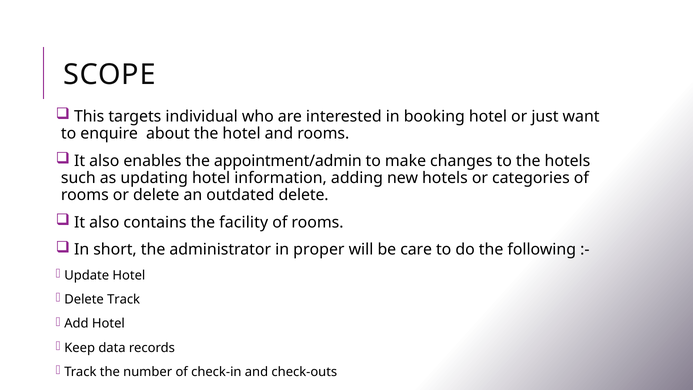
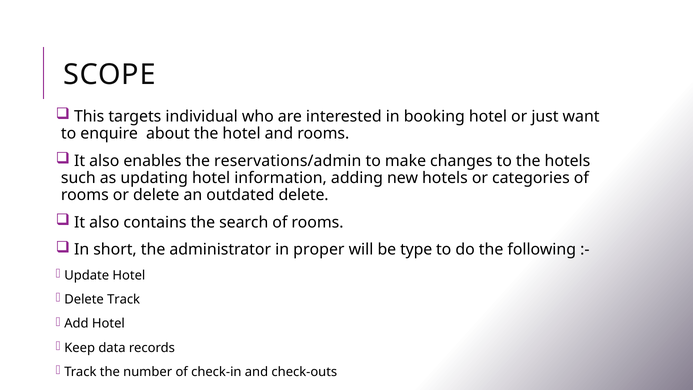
appointment/admin: appointment/admin -> reservations/admin
facility: facility -> search
care: care -> type
